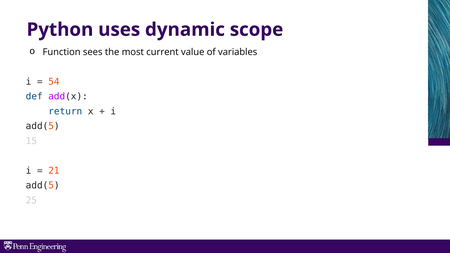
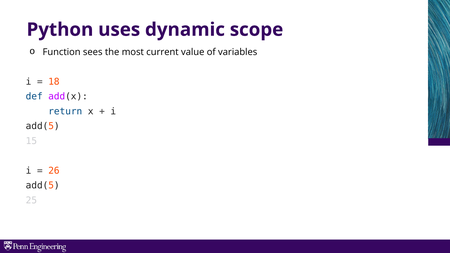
54: 54 -> 18
21: 21 -> 26
